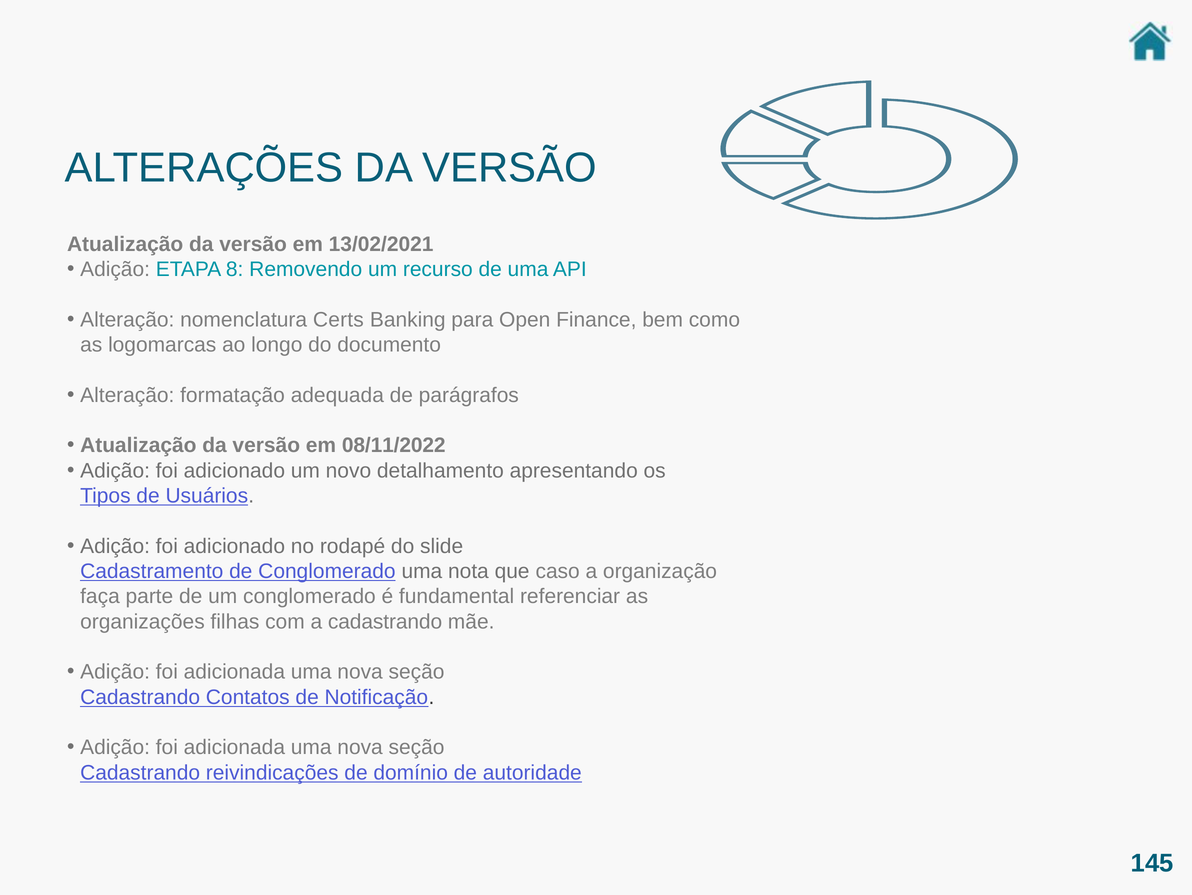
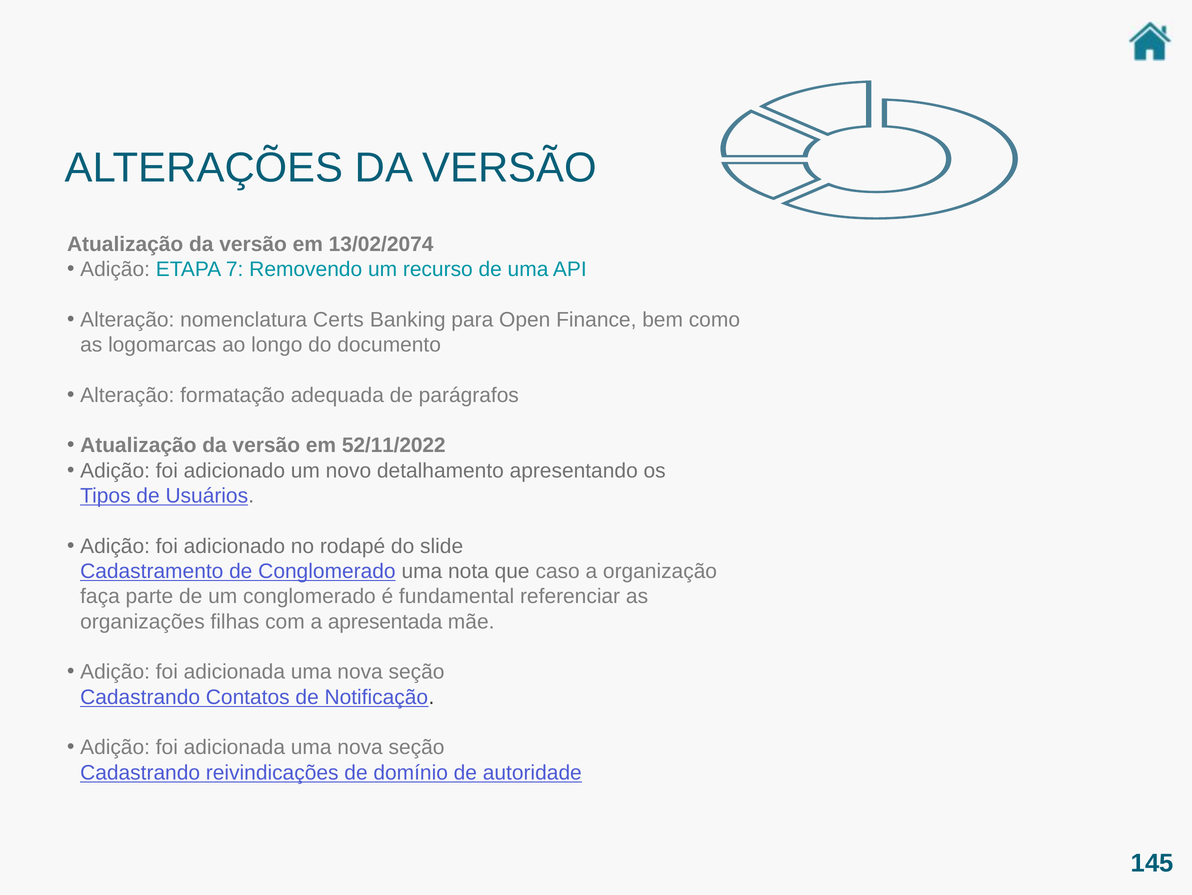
13/02/2021: 13/02/2021 -> 13/02/2074
8: 8 -> 7
08/11/2022: 08/11/2022 -> 52/11/2022
a cadastrando: cadastrando -> apresentada
